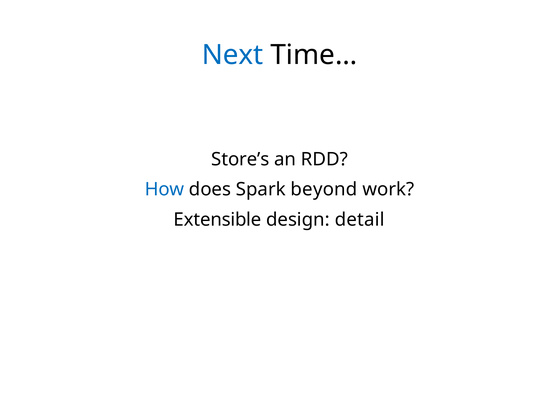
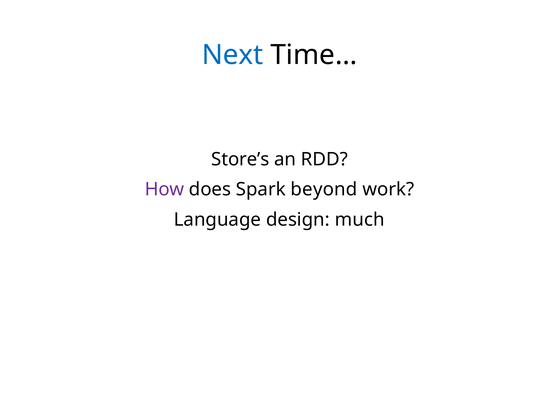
How colour: blue -> purple
Extensible: Extensible -> Language
detail: detail -> much
